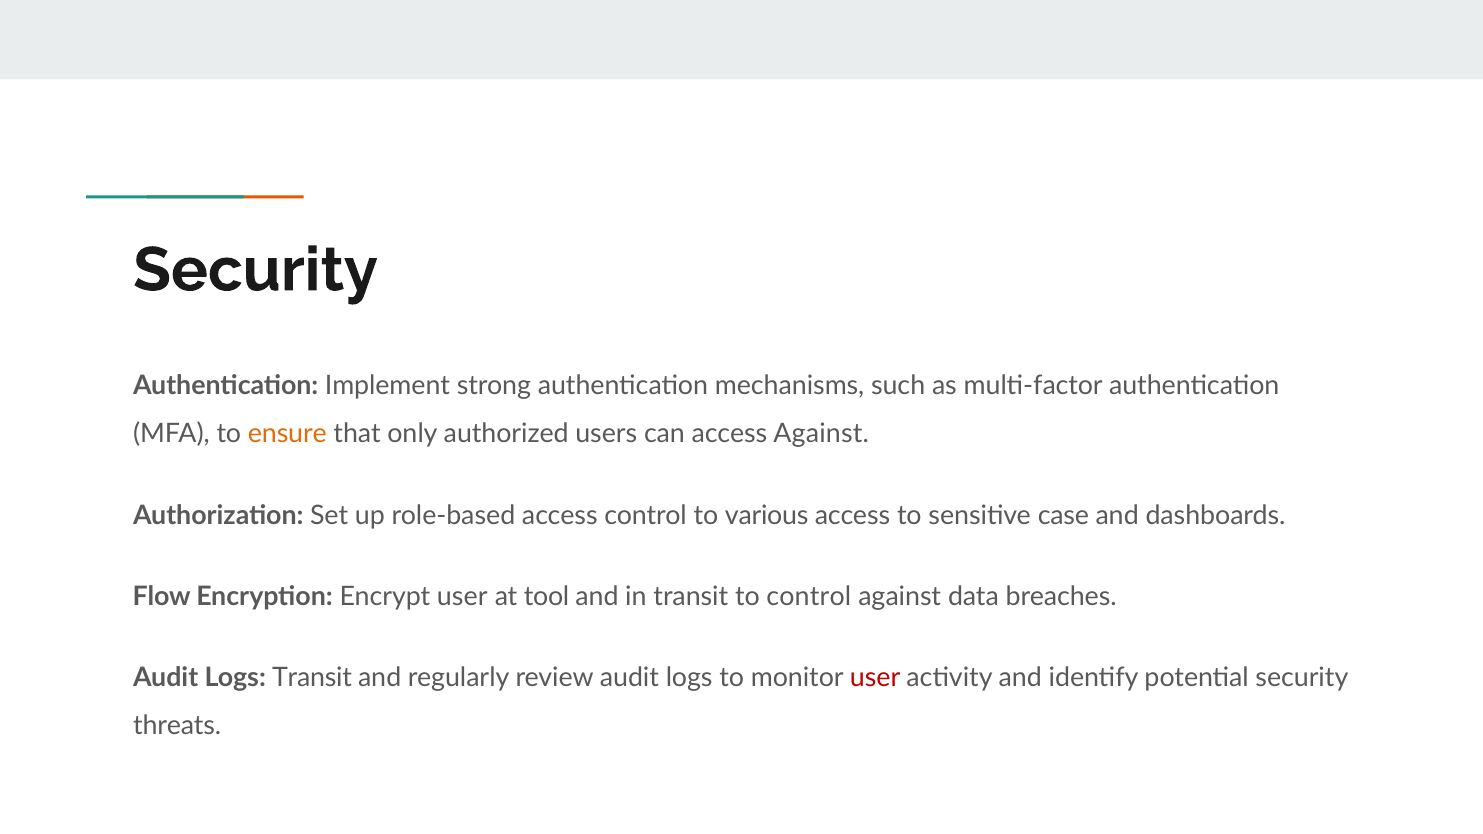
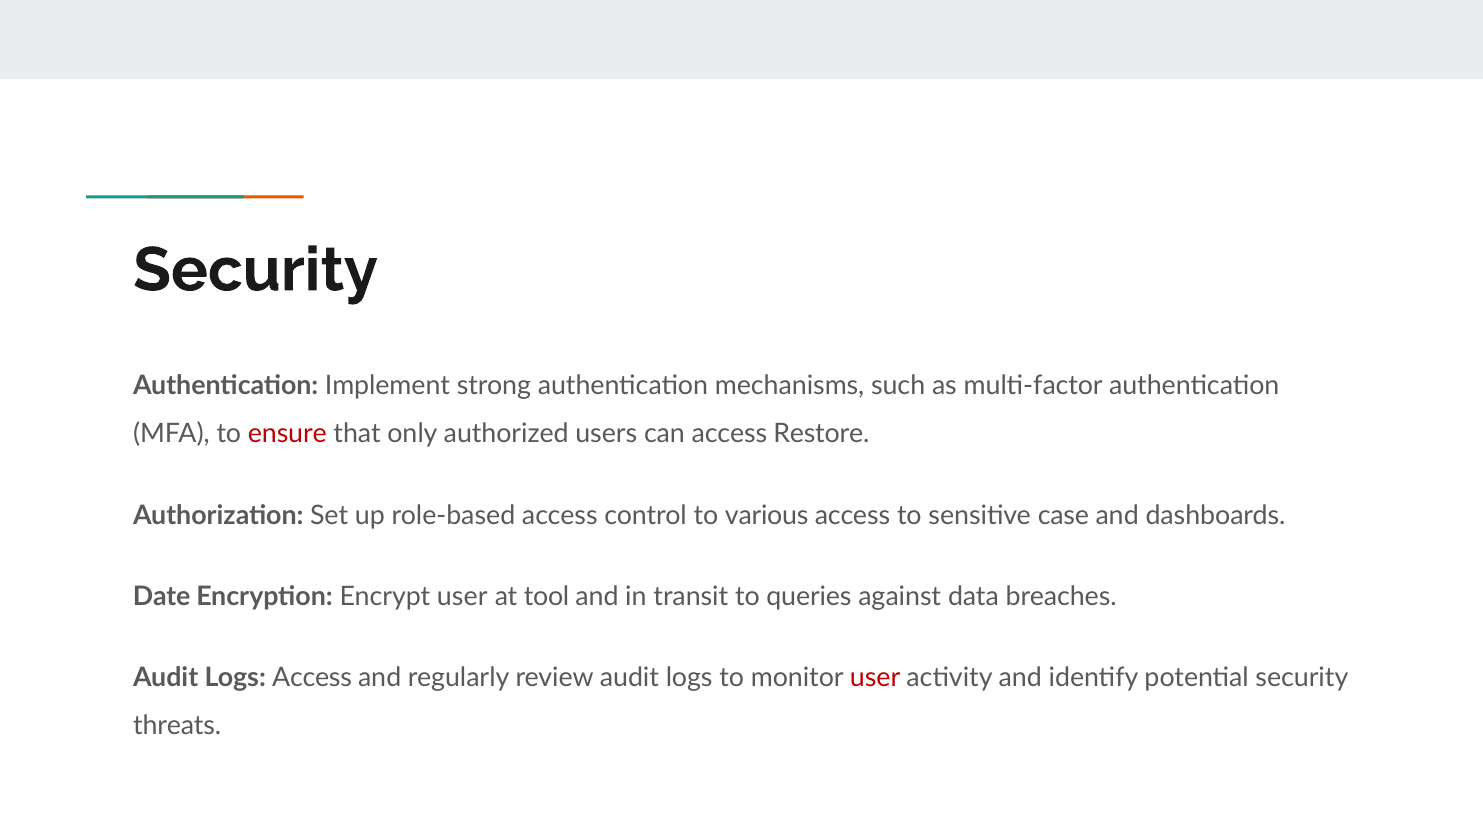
ensure colour: orange -> red
access Against: Against -> Restore
Flow: Flow -> Date
to control: control -> queries
Logs Transit: Transit -> Access
